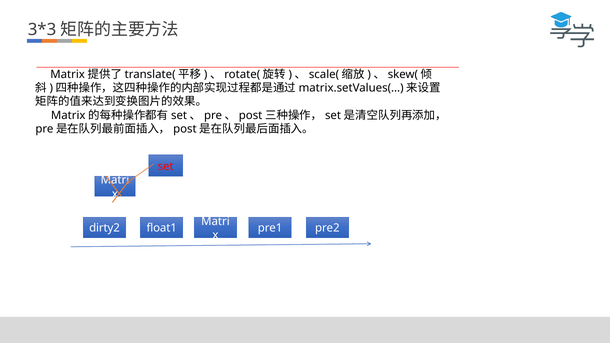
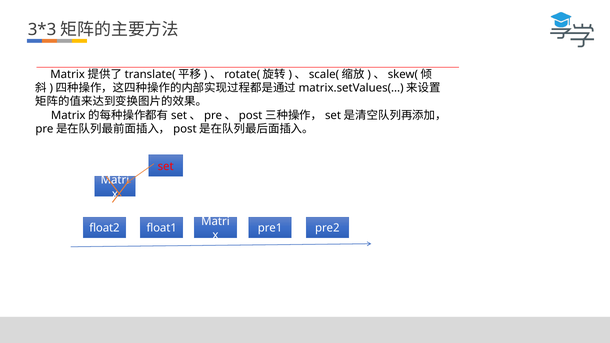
dirty2: dirty2 -> float2
